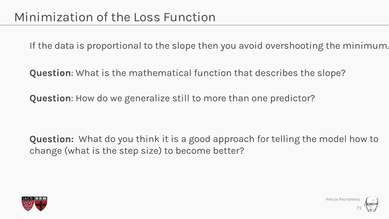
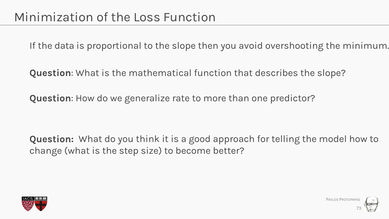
still: still -> rate
